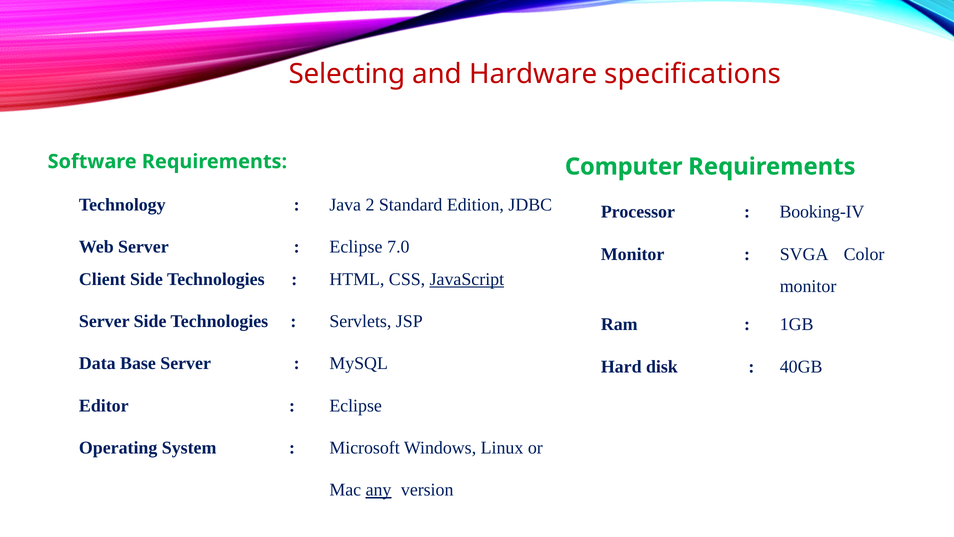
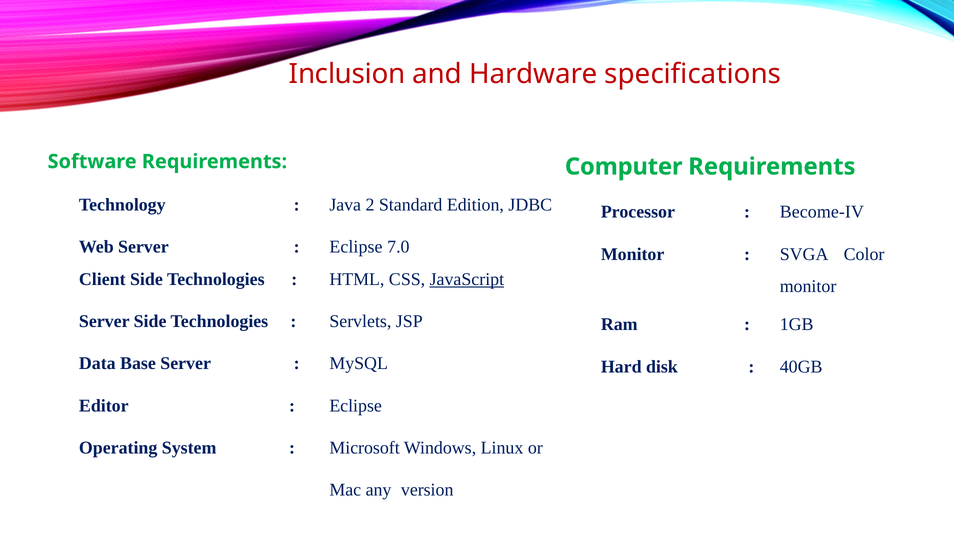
Selecting: Selecting -> Inclusion
Booking-IV: Booking-IV -> Become-IV
any underline: present -> none
